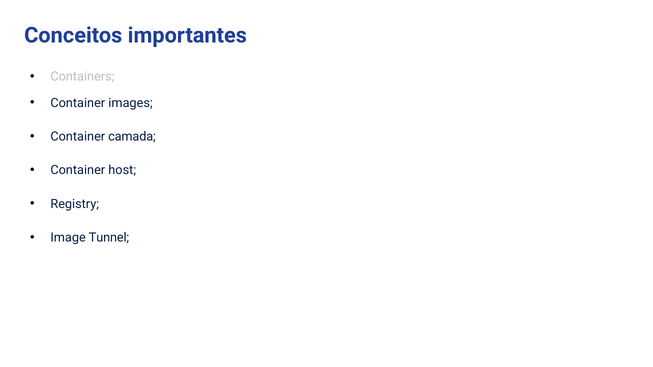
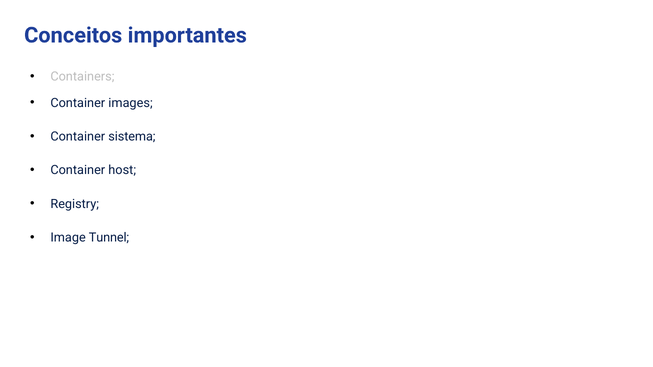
camada: camada -> sistema
